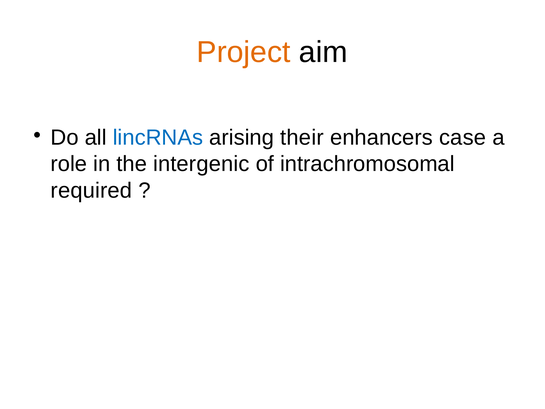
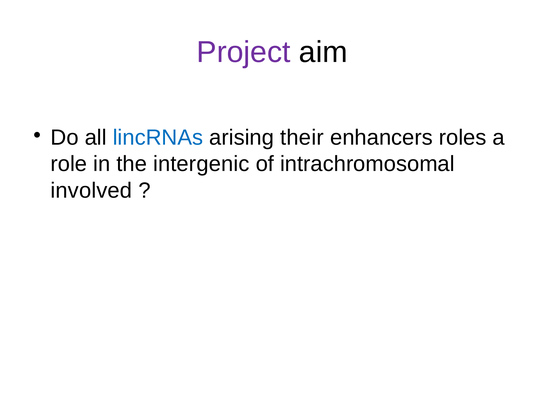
Project colour: orange -> purple
case: case -> roles
required: required -> involved
